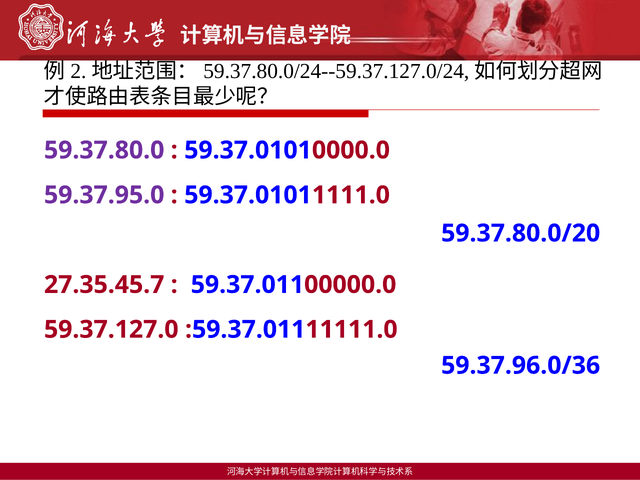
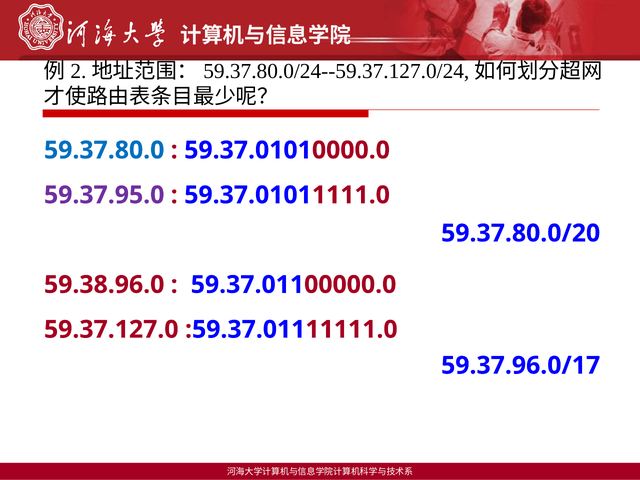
59.37.80.0 colour: purple -> blue
27.35.45.7: 27.35.45.7 -> 59.38.96.0
59.37.96.0/36: 59.37.96.0/36 -> 59.37.96.0/17
